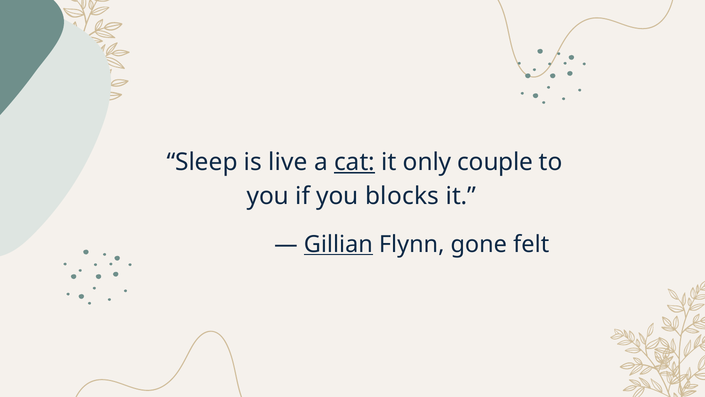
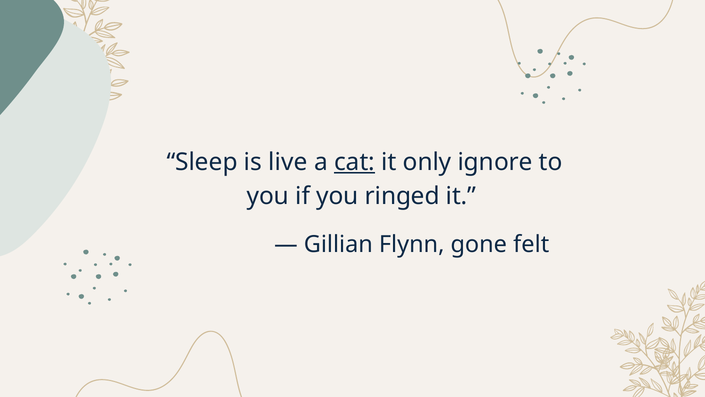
couple: couple -> ignore
blocks: blocks -> ringed
Gillian underline: present -> none
